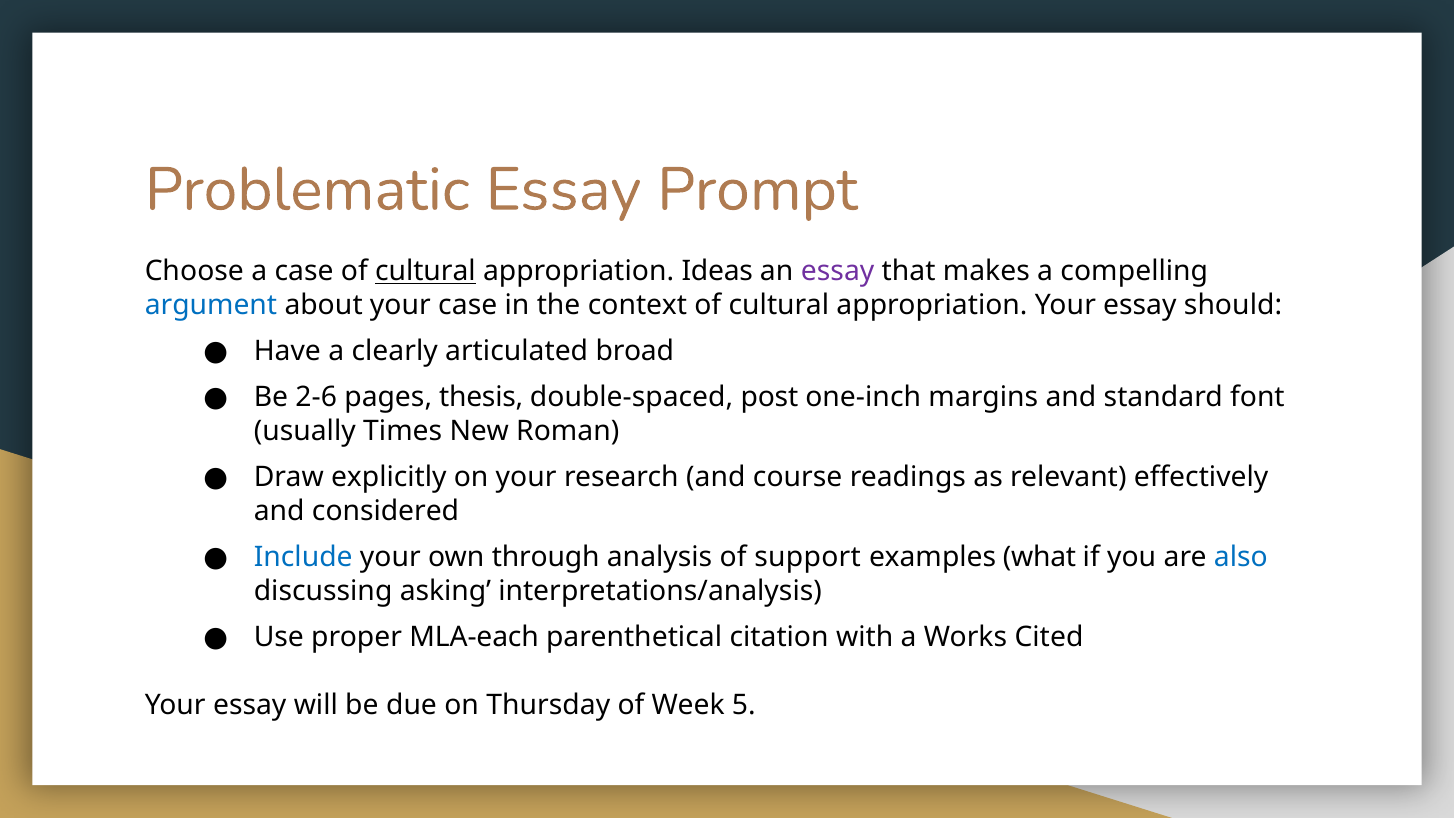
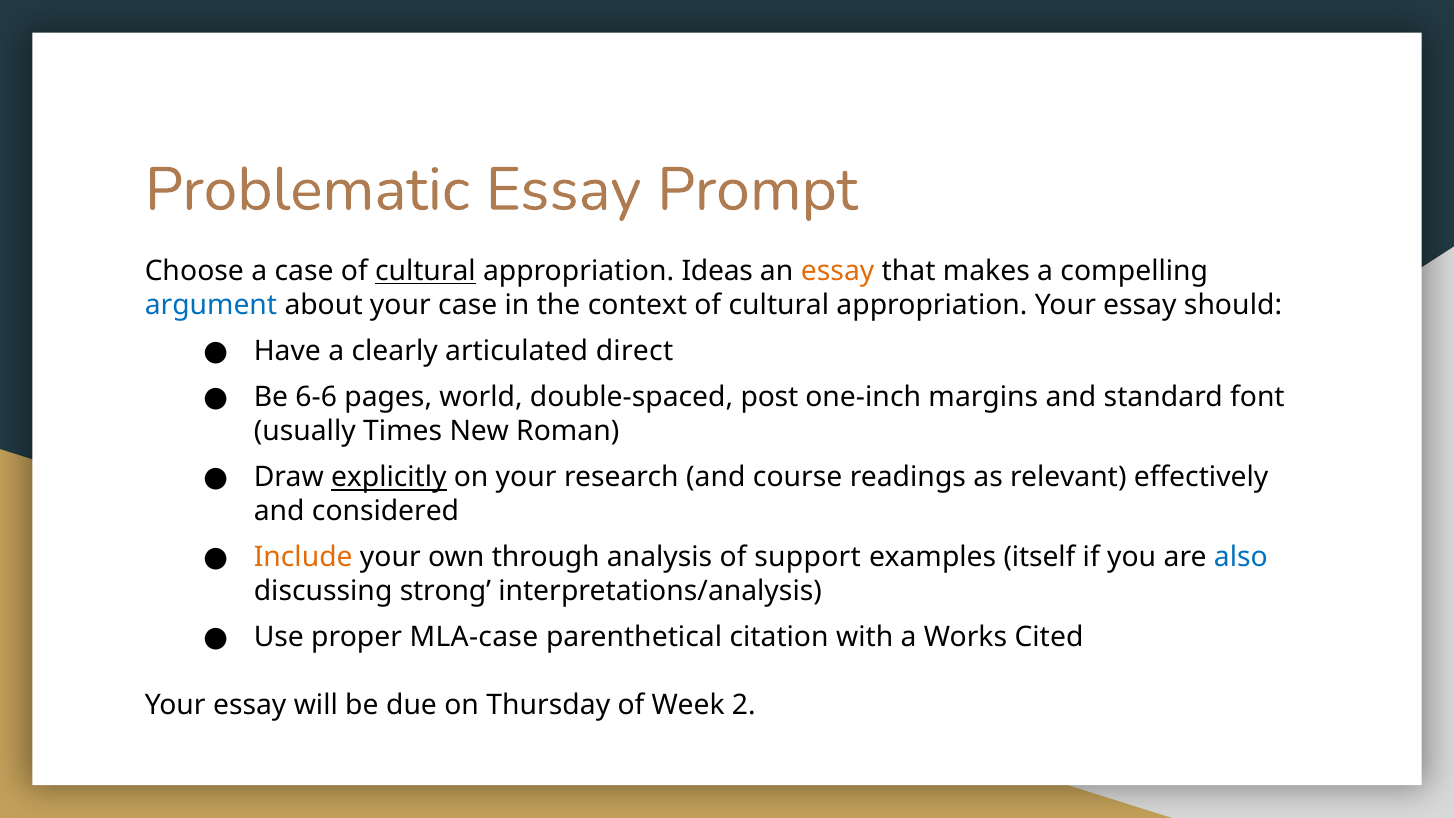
essay at (838, 271) colour: purple -> orange
broad: broad -> direct
2-6: 2-6 -> 6-6
thesis: thesis -> world
explicitly underline: none -> present
Include colour: blue -> orange
what: what -> itself
asking: asking -> strong
MLA-each: MLA-each -> MLA-case
5: 5 -> 2
